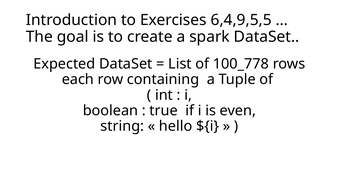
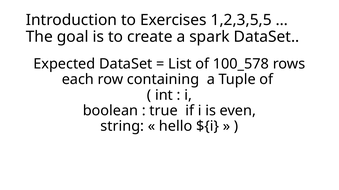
6,4,9,5,5: 6,4,9,5,5 -> 1,2,3,5,5
100_778: 100_778 -> 100_578
